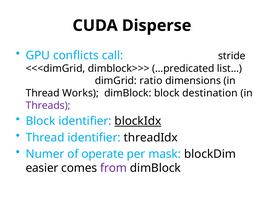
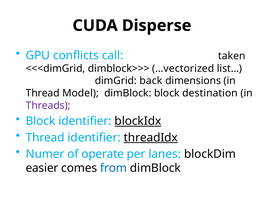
stride: stride -> taken
…predicated: …predicated -> …vectorized
ratio: ratio -> back
Works: Works -> Model
threadIdx underline: none -> present
mask: mask -> lanes
from colour: purple -> blue
